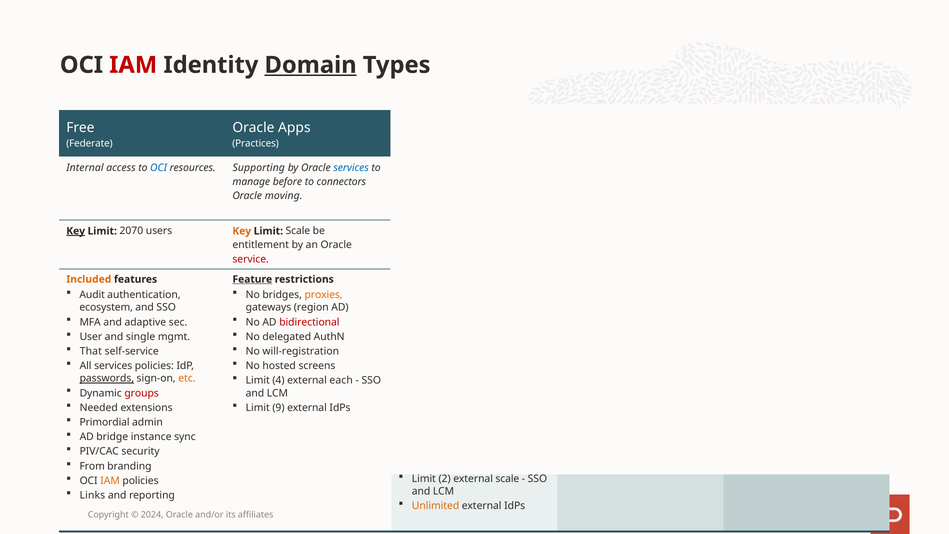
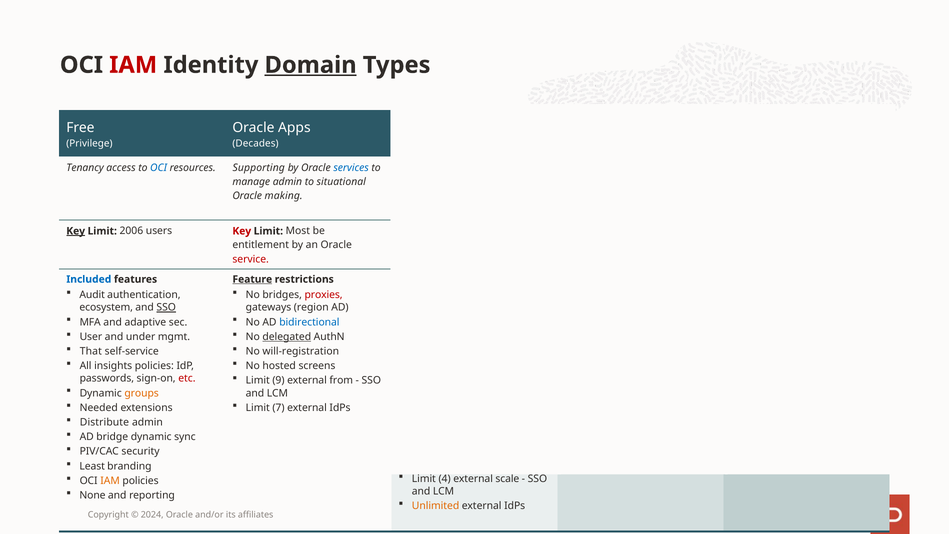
Federate: Federate -> Privilege
Practices: Practices -> Decades
Internal: Internal -> Tenancy
manage before: before -> admin
connectors: connectors -> situational
moving: moving -> making
2070: 2070 -> 2006
Key at (242, 231) colour: orange -> red
Limit Scale: Scale -> Most
Included colour: orange -> blue
proxies at (324, 295) colour: orange -> red
SSO at (166, 307) underline: none -> present
bidirectional at (309, 322) colour: red -> blue
single: single -> under
delegated at (287, 337) underline: none -> present
All services: services -> insights
4: 4 -> 9
each: each -> from
passwords underline: present -> none
etc colour: orange -> red
groups colour: red -> orange
9: 9 -> 7
Primordial: Primordial -> Distribute
bridge instance: instance -> dynamic
From: From -> Least
2: 2 -> 4
Links at (92, 495): Links -> None
